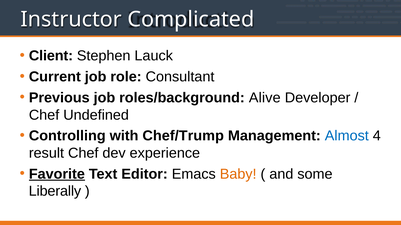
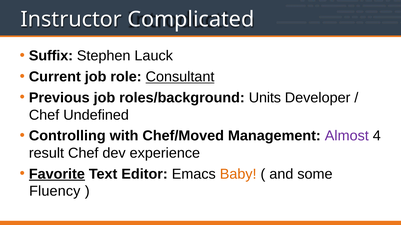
Client: Client -> Suffix
Consultant underline: none -> present
Alive: Alive -> Units
Chef/Trump: Chef/Trump -> Chef/Moved
Almost colour: blue -> purple
Liberally: Liberally -> Fluency
